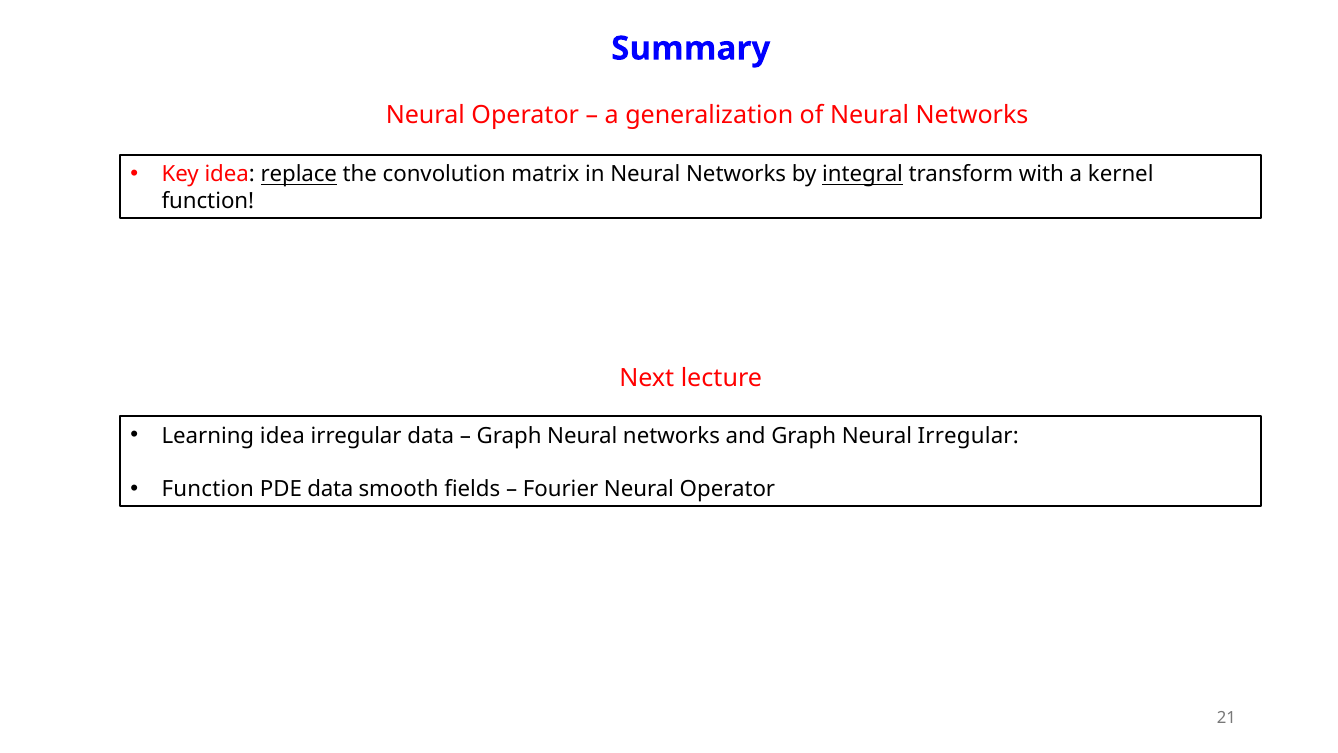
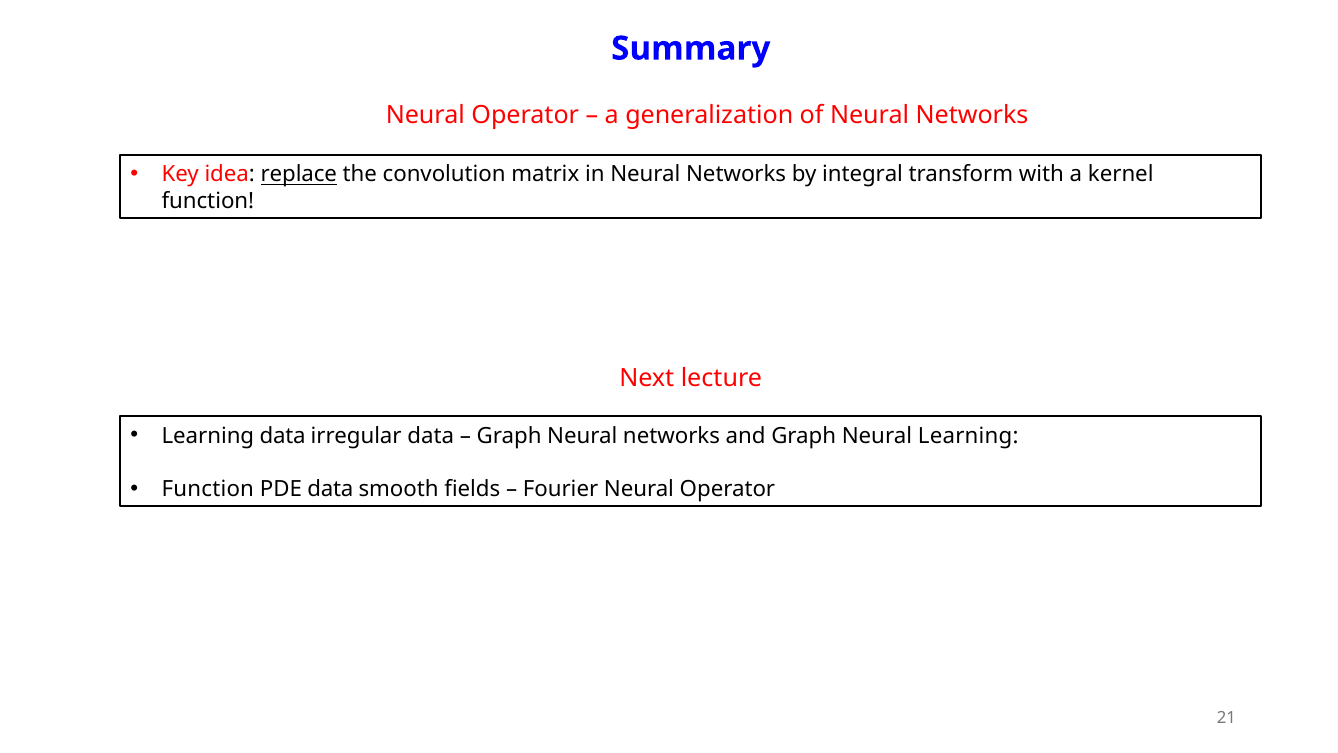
integral underline: present -> none
Learning idea: idea -> data
Neural Irregular: Irregular -> Learning
